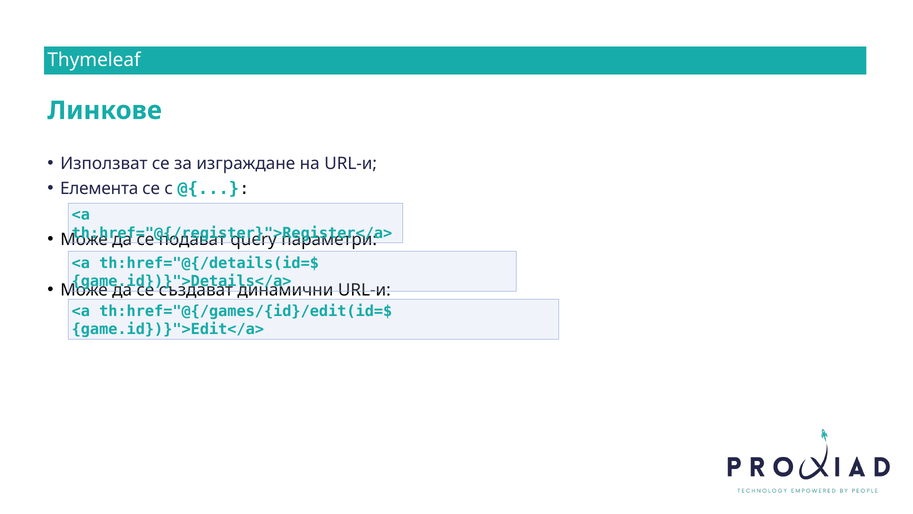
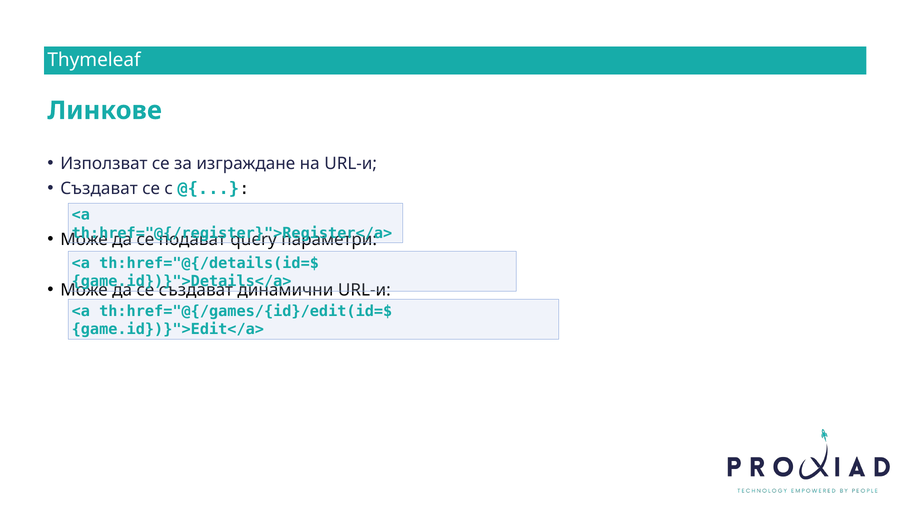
Елемента at (99, 189): Елемента -> Създават
